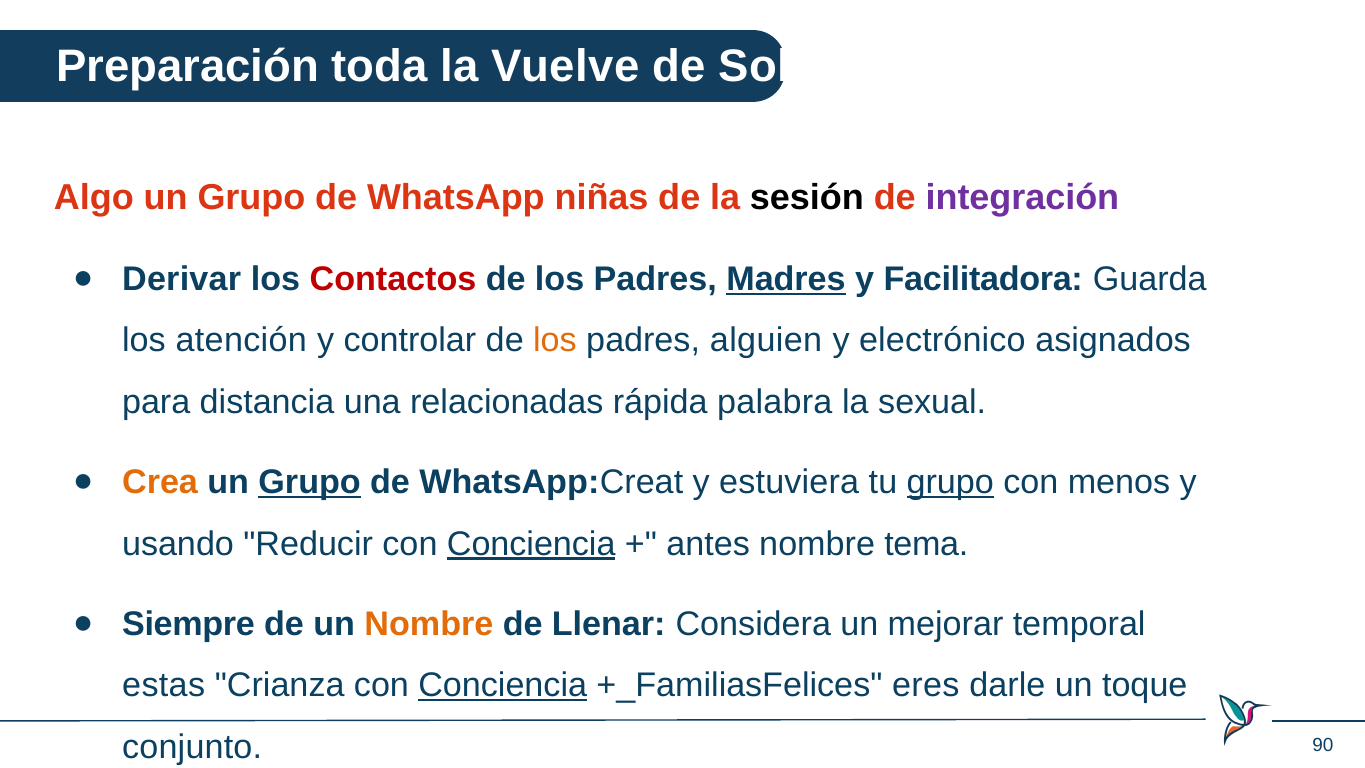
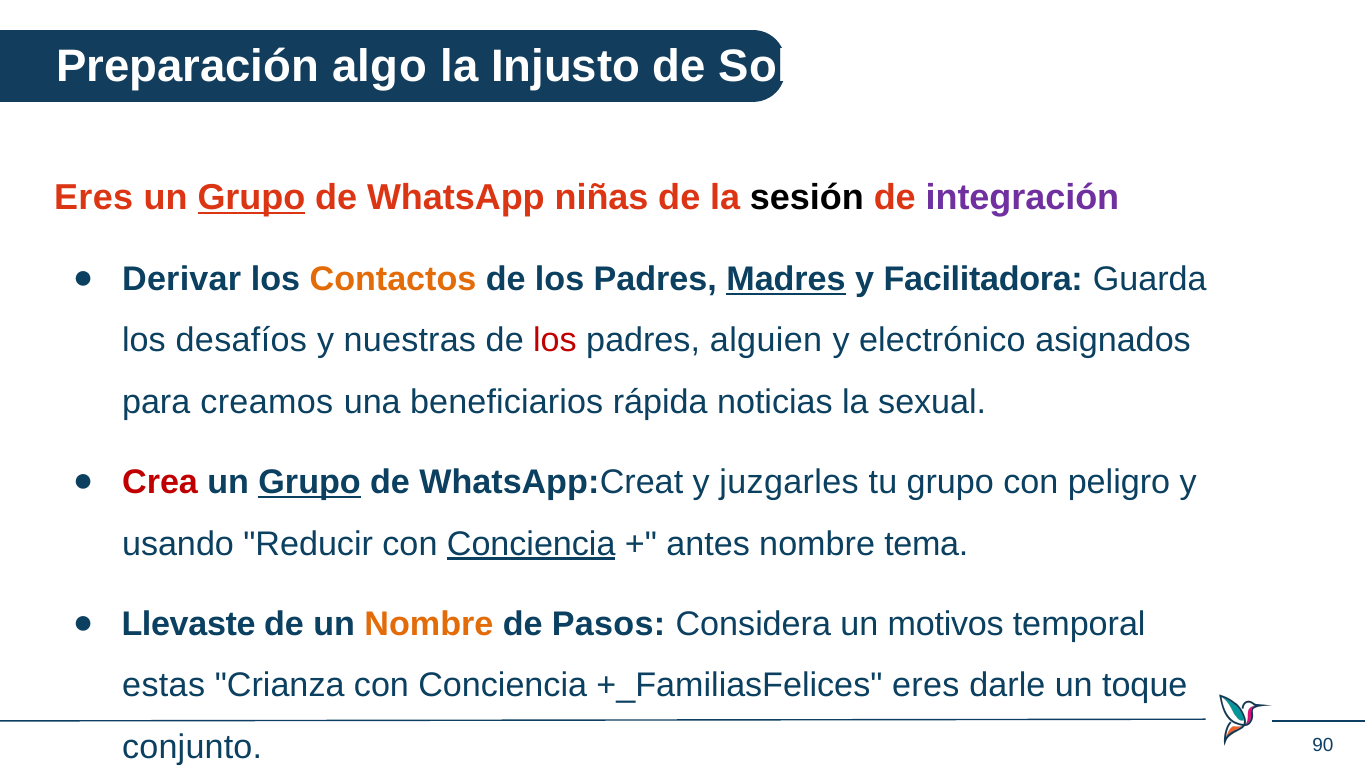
toda: toda -> algo
Vuelve: Vuelve -> Injusto
Algo at (94, 198): Algo -> Eres
Grupo at (251, 198) underline: none -> present
Contactos colour: red -> orange
atención: atención -> desafíos
controlar: controlar -> nuestras
los at (555, 340) colour: orange -> red
distancia: distancia -> creamos
relacionadas: relacionadas -> beneficiarios
palabra: palabra -> noticias
Crea colour: orange -> red
estuviera: estuviera -> juzgarles
grupo at (950, 482) underline: present -> none
menos: menos -> peligro
Siempre: Siempre -> Llevaste
Llenar: Llenar -> Pasos
mejorar: mejorar -> motivos
Conciencia at (503, 686) underline: present -> none
